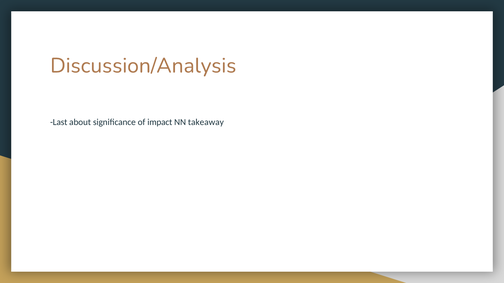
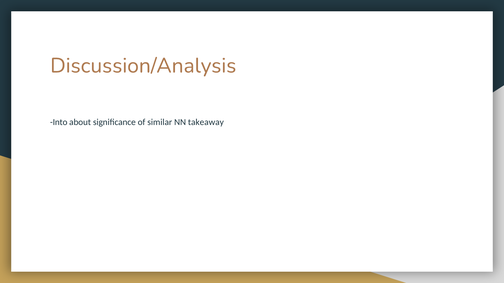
Last: Last -> Into
impact: impact -> similar
